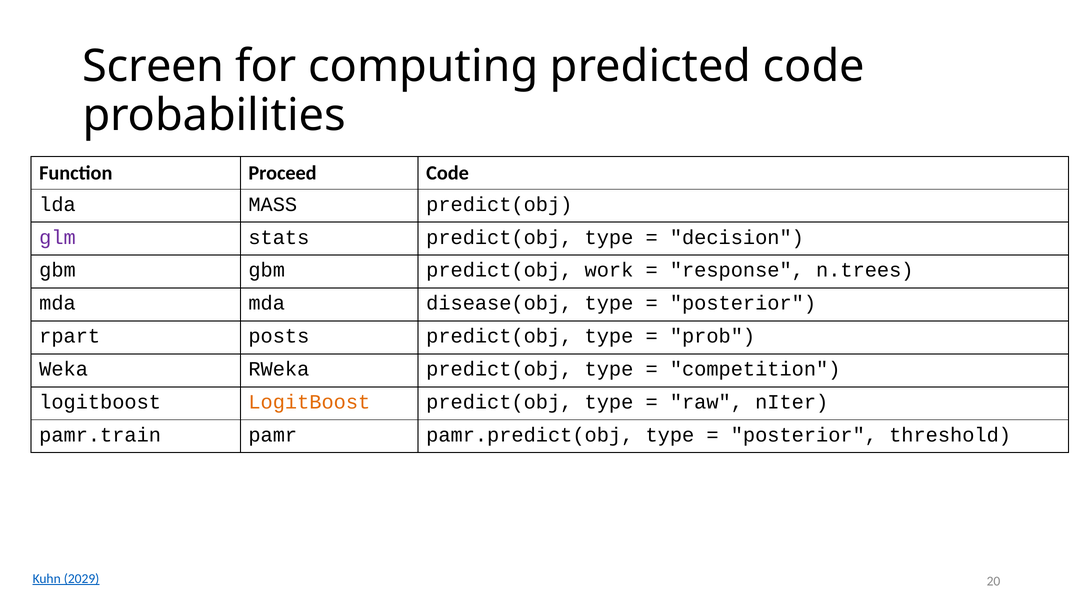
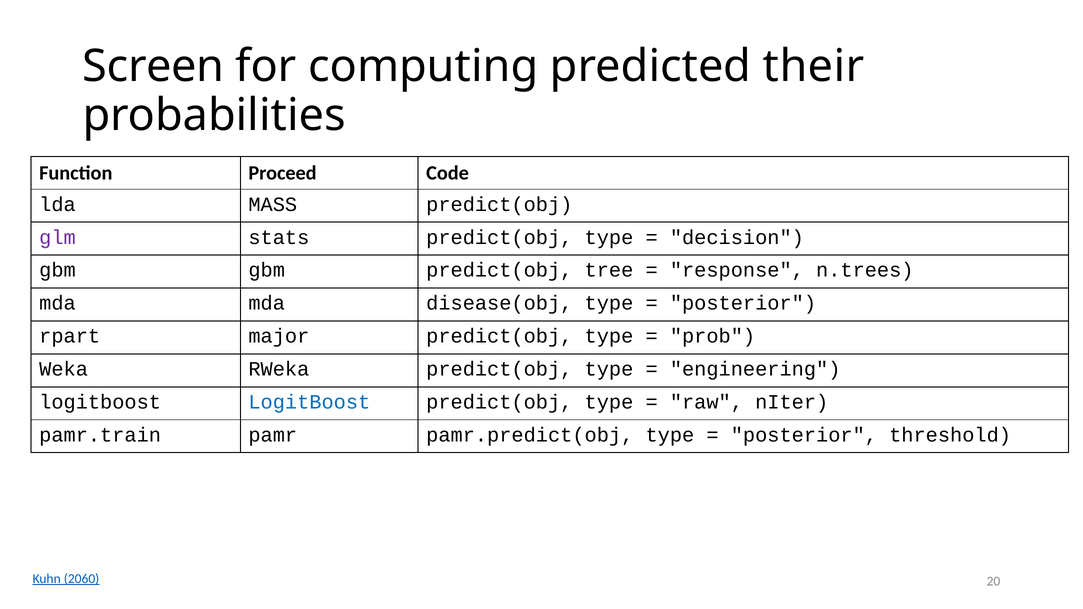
predicted code: code -> their
work: work -> tree
posts: posts -> major
competition: competition -> engineering
LogitBoost at (309, 402) colour: orange -> blue
2029: 2029 -> 2060
